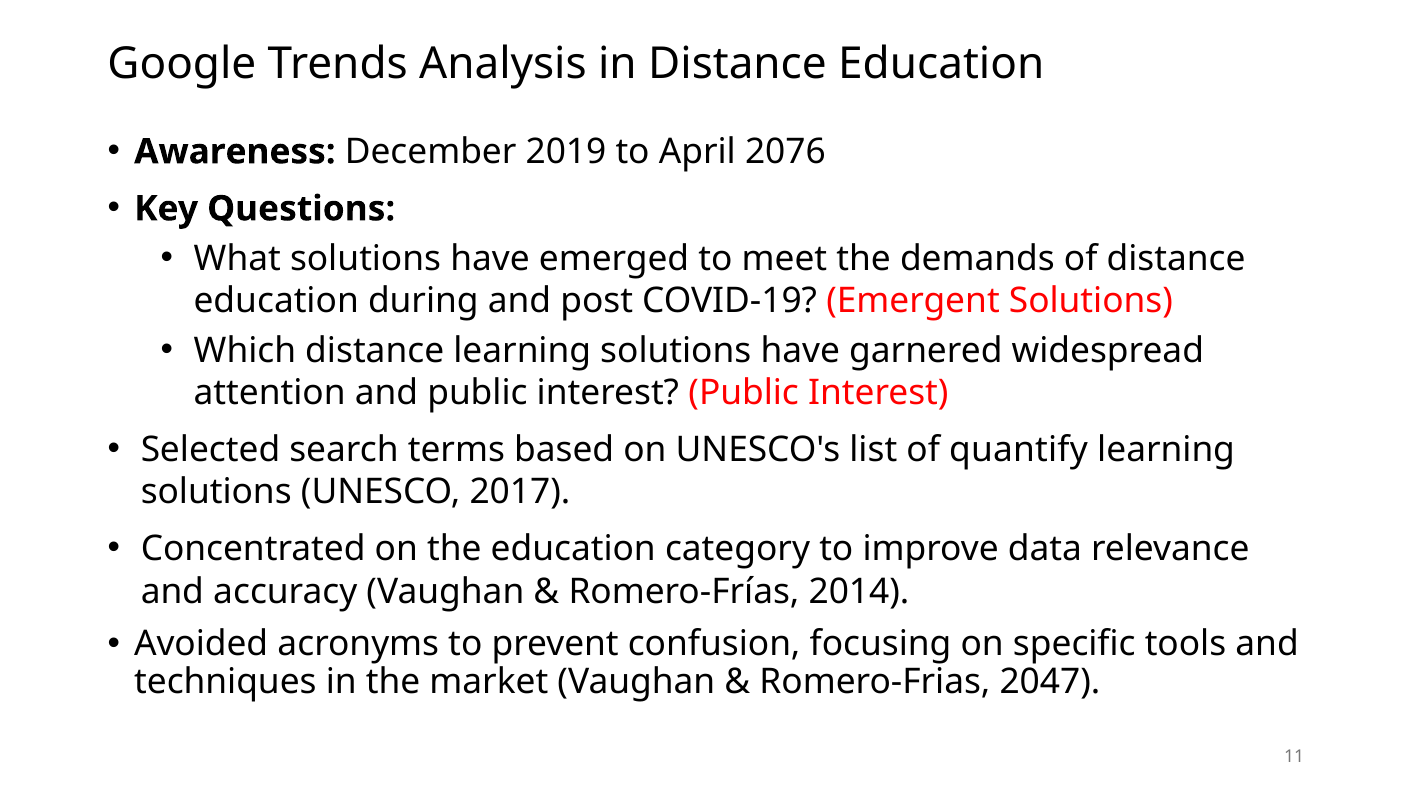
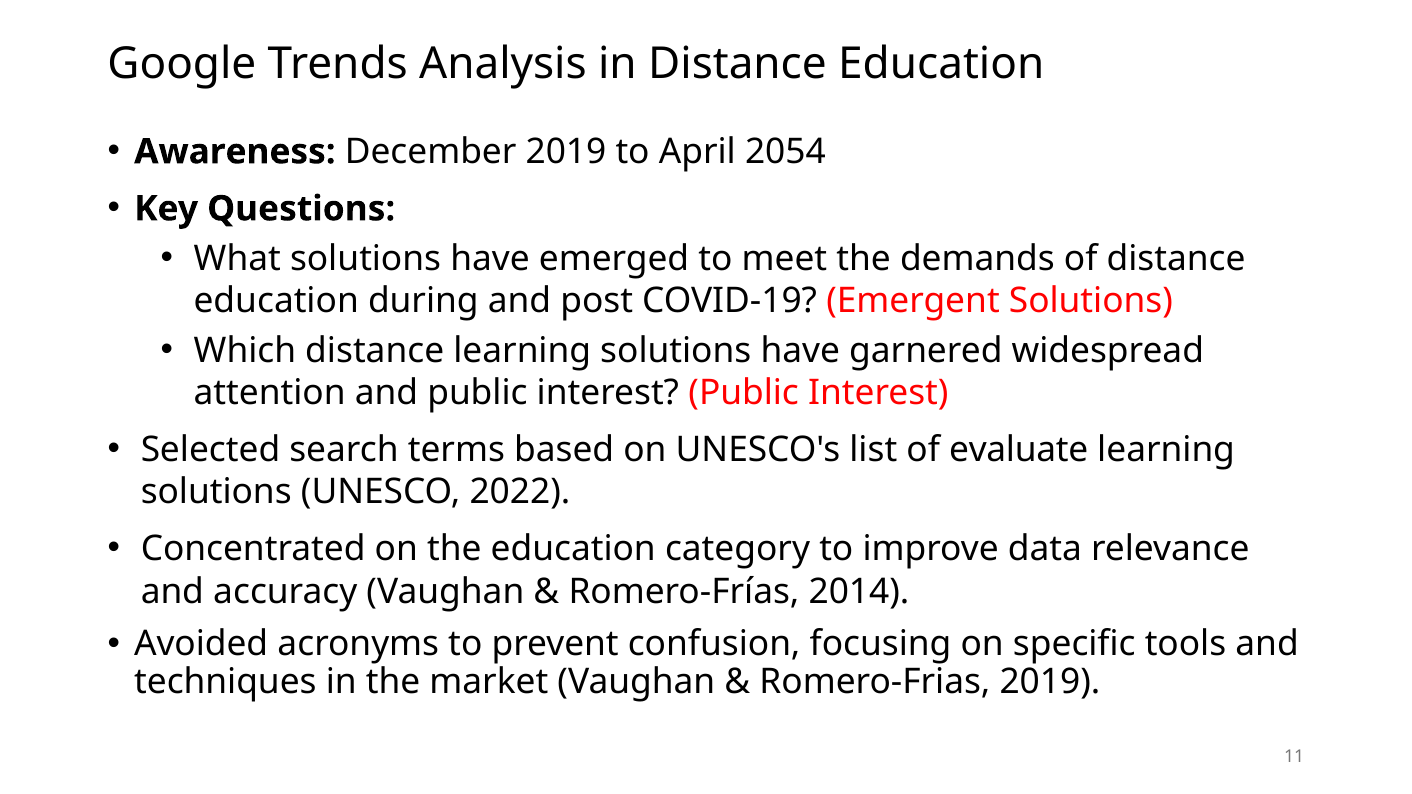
2076: 2076 -> 2054
quantify: quantify -> evaluate
2017: 2017 -> 2022
Romero-Frias 2047: 2047 -> 2019
